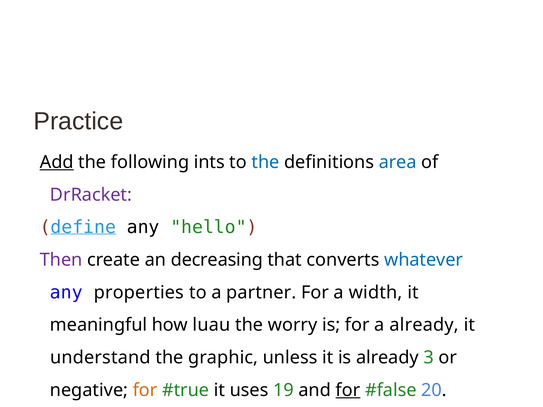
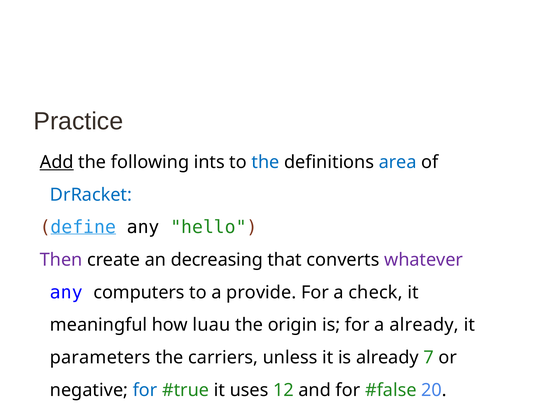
DrRacket colour: purple -> blue
whatever colour: blue -> purple
properties: properties -> computers
partner: partner -> provide
width: width -> check
worry: worry -> origin
understand: understand -> parameters
graphic: graphic -> carriers
3: 3 -> 7
for at (145, 390) colour: orange -> blue
19: 19 -> 12
for at (348, 390) underline: present -> none
